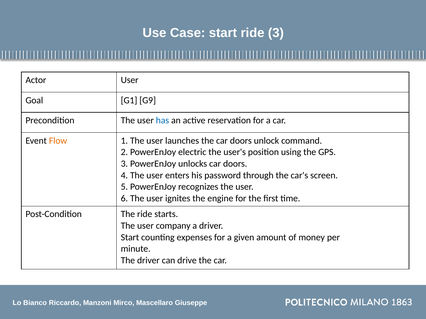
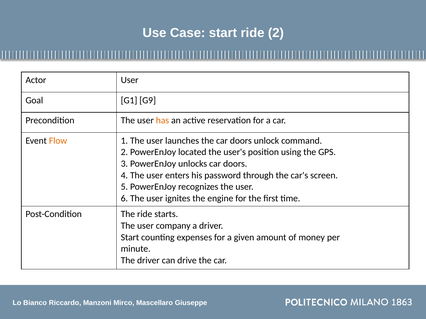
ride 3: 3 -> 2
has colour: blue -> orange
electric: electric -> located
